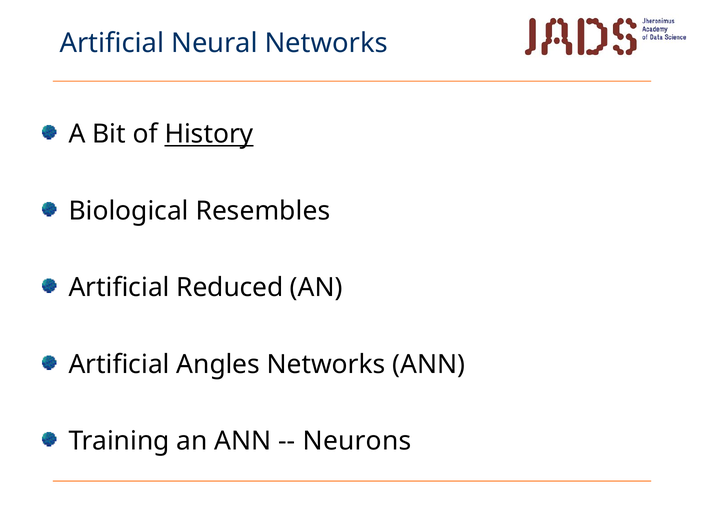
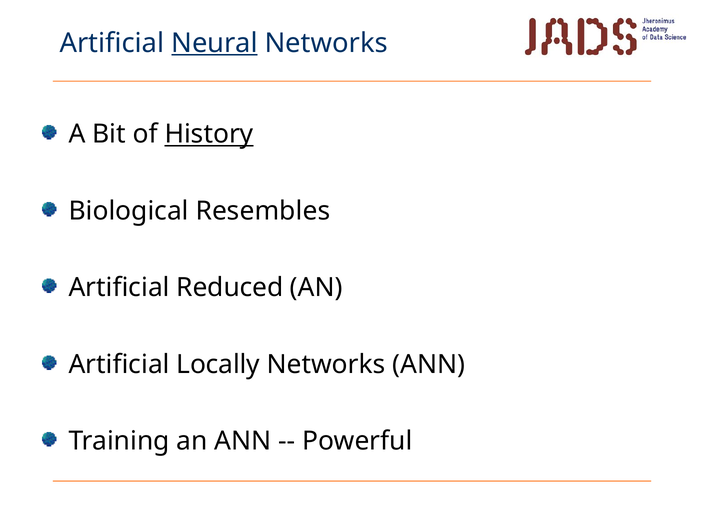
Neural underline: none -> present
Angles: Angles -> Locally
Neurons: Neurons -> Powerful
